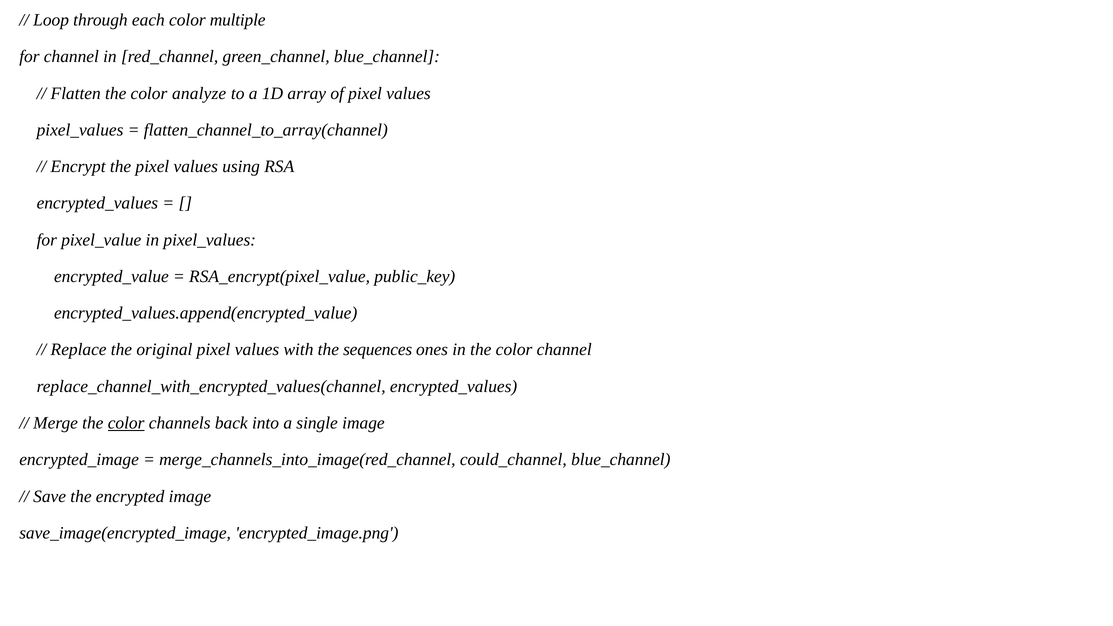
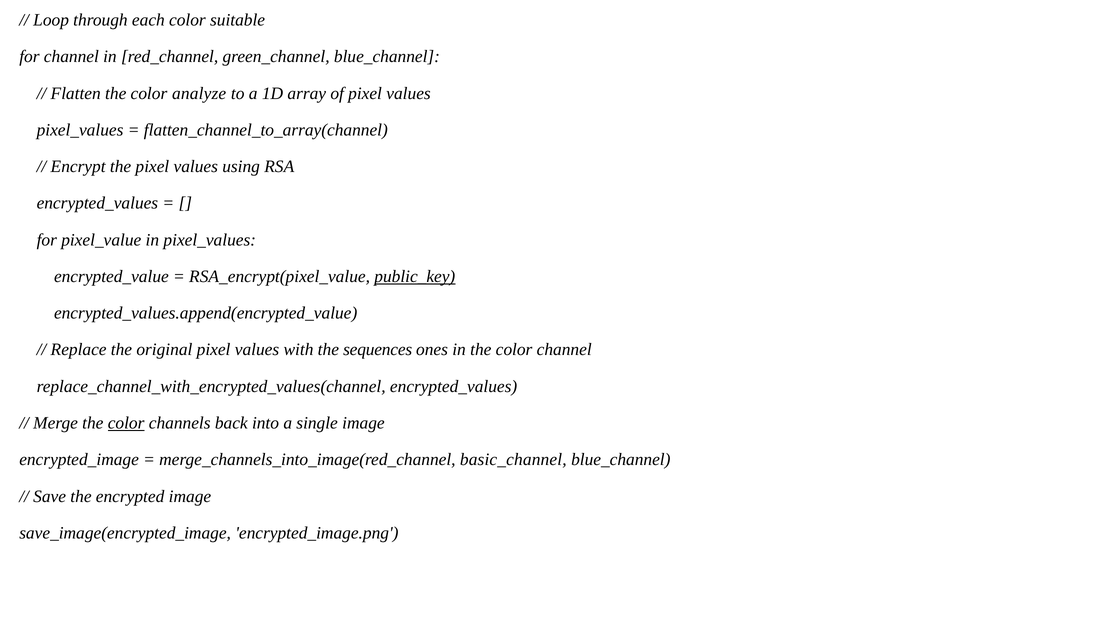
multiple: multiple -> suitable
public_key underline: none -> present
could_channel: could_channel -> basic_channel
